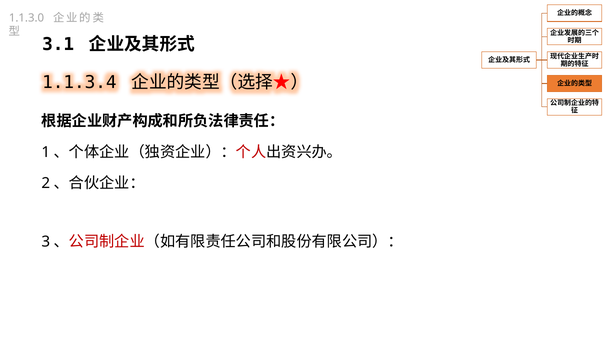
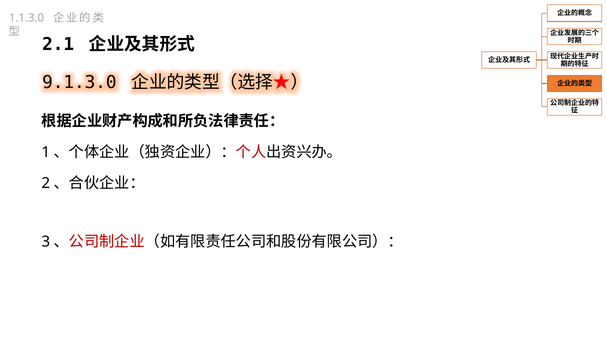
3.1: 3.1 -> 2.1
1.1.3.4: 1.1.3.4 -> 9.1.3.0
